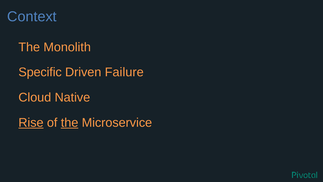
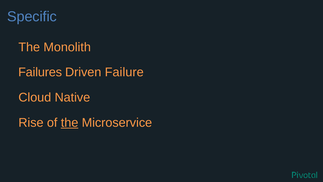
Context: Context -> Specific
Specific: Specific -> Failures
Rise underline: present -> none
